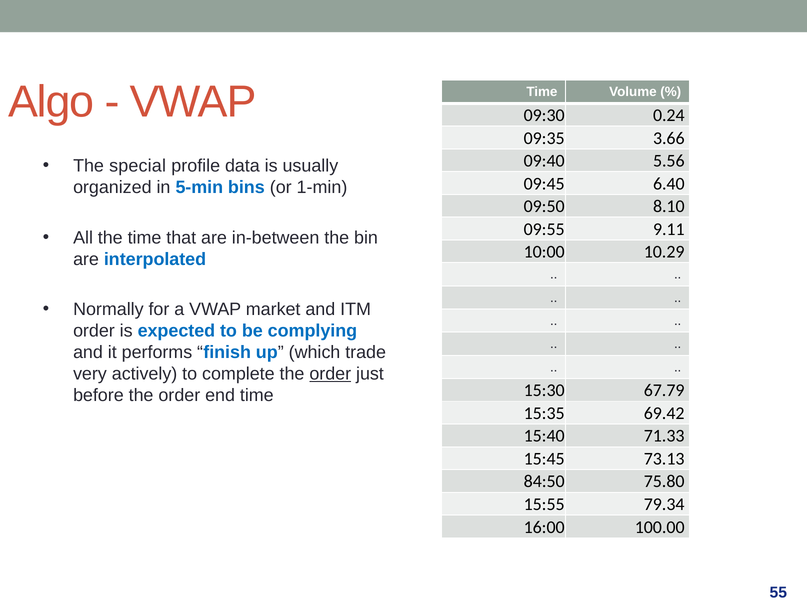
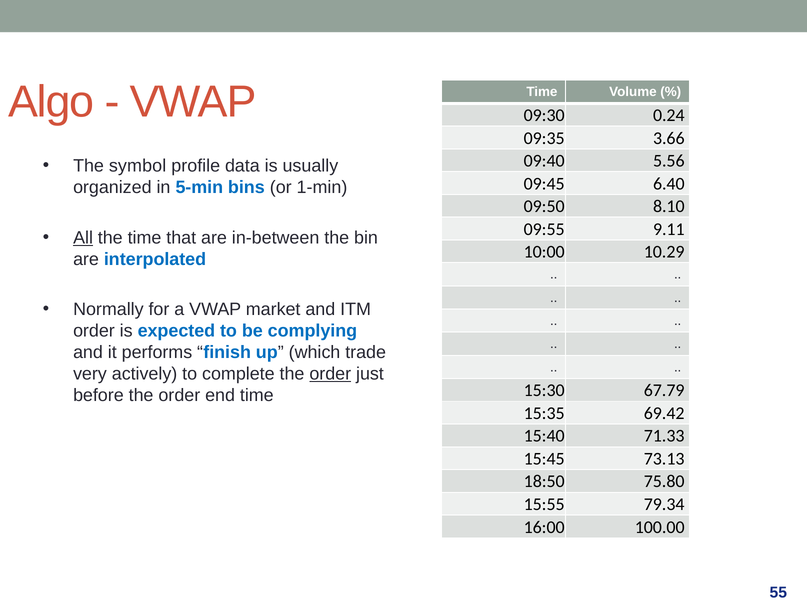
special: special -> symbol
All underline: none -> present
84:50: 84:50 -> 18:50
